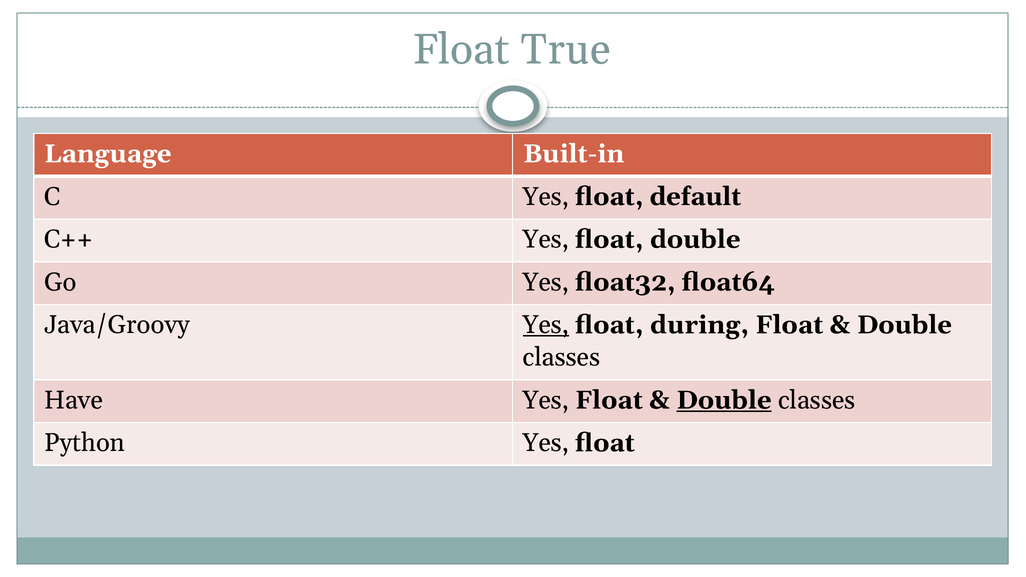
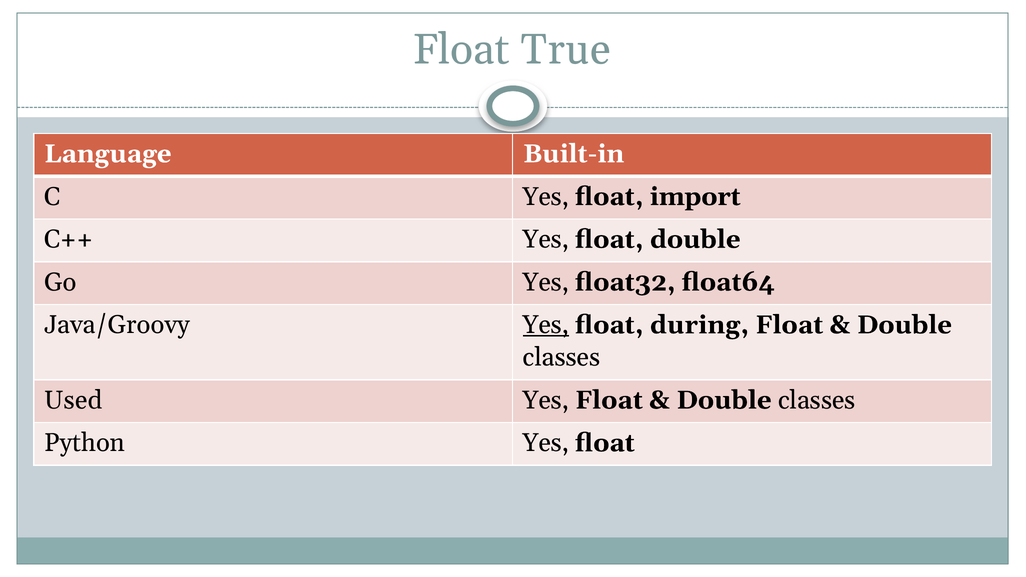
default: default -> import
Have: Have -> Used
Double at (724, 400) underline: present -> none
